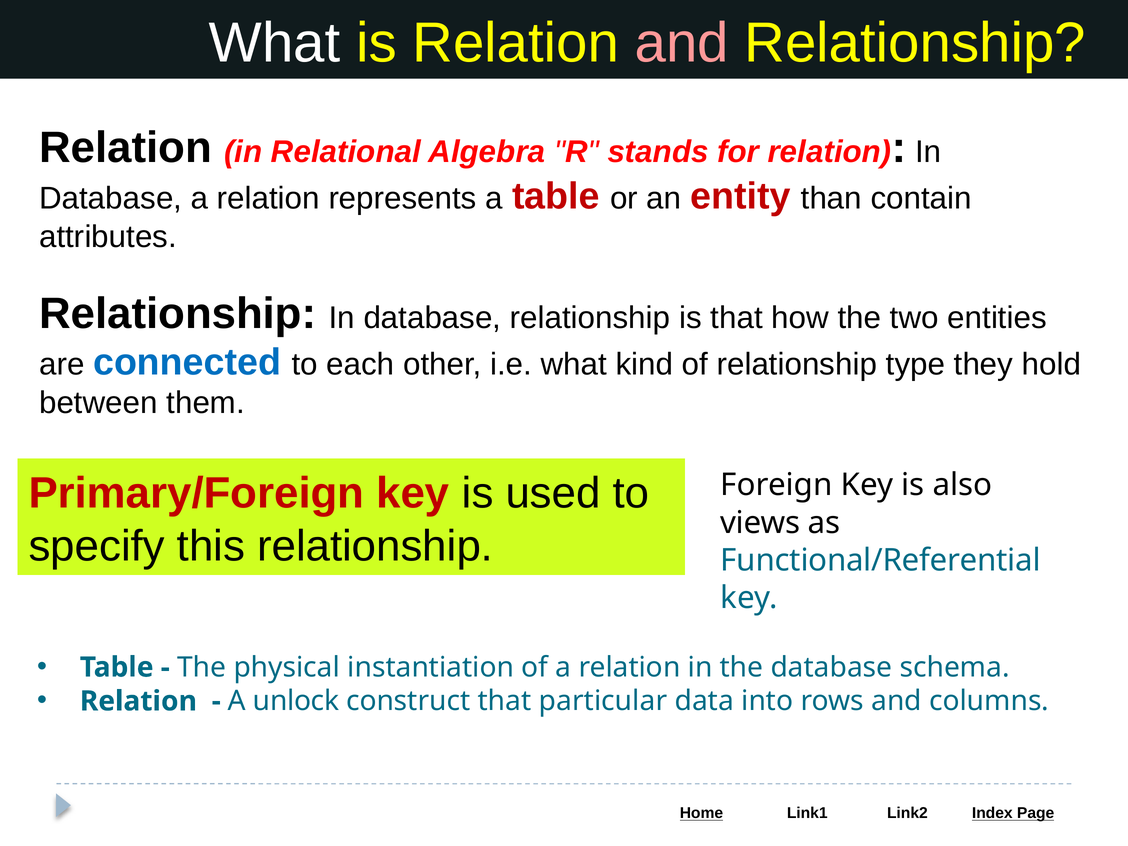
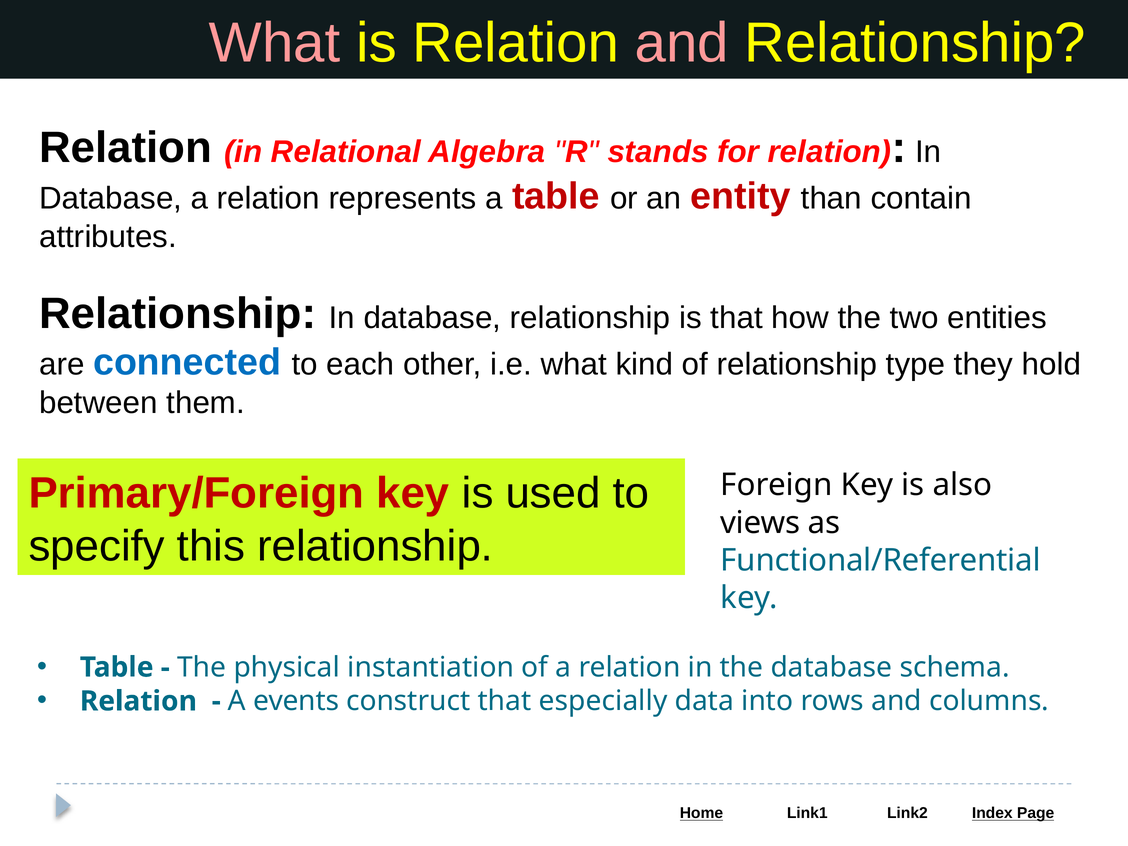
What at (275, 43) colour: white -> pink
unlock: unlock -> events
particular: particular -> especially
